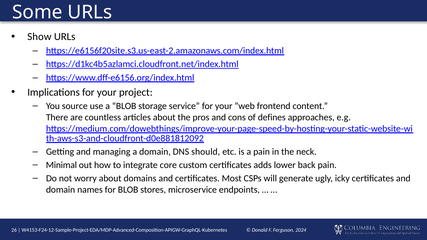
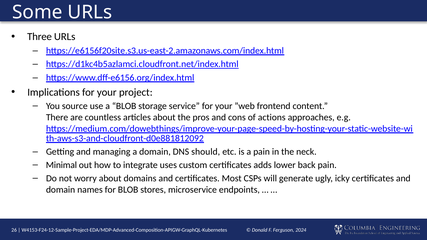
Show: Show -> Three
defines: defines -> actions
core: core -> uses
